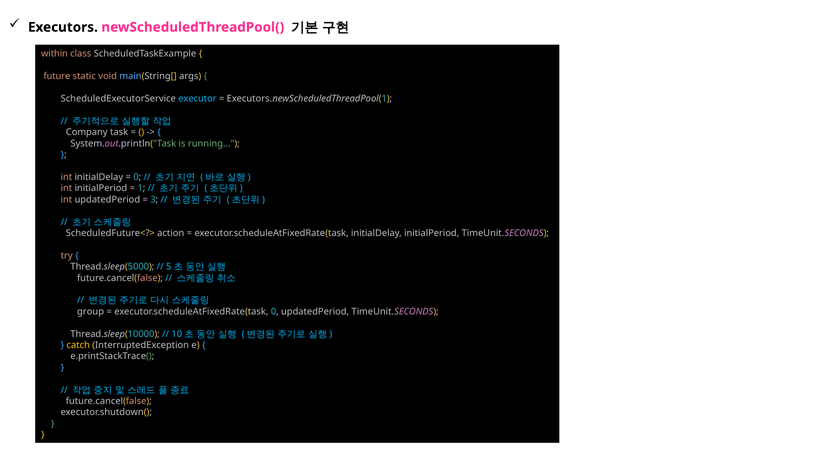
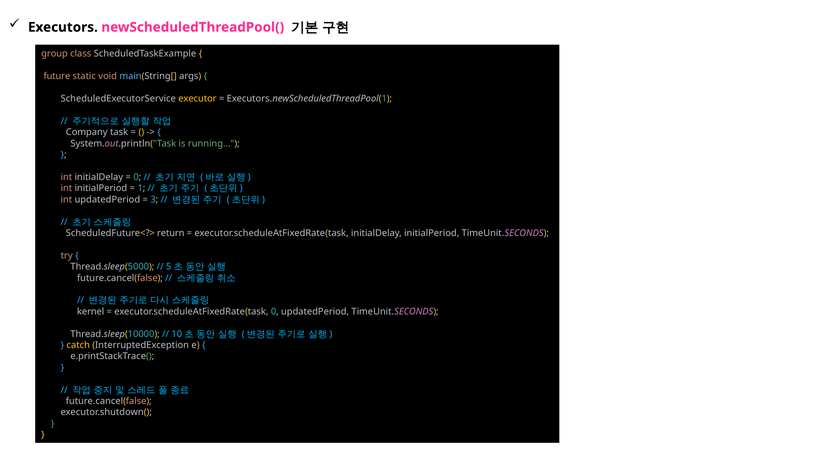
within: within -> group
executor colour: light blue -> yellow
action: action -> return
group: group -> kernel
